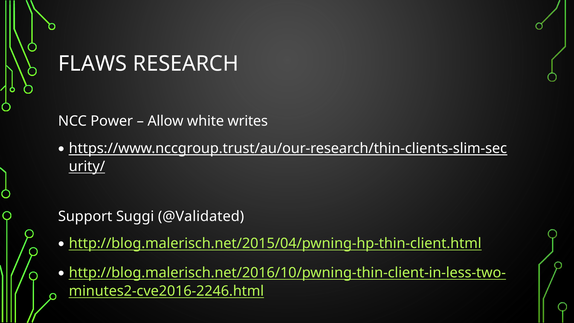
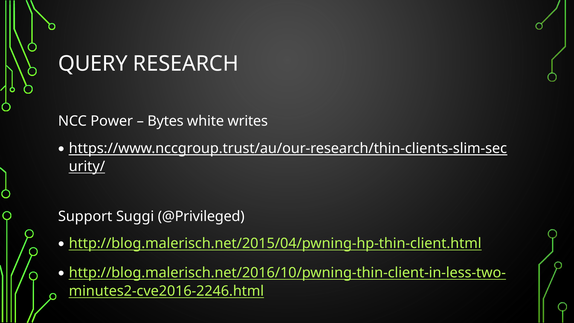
FLAWS: FLAWS -> QUERY
Allow: Allow -> Bytes
@Validated: @Validated -> @Privileged
